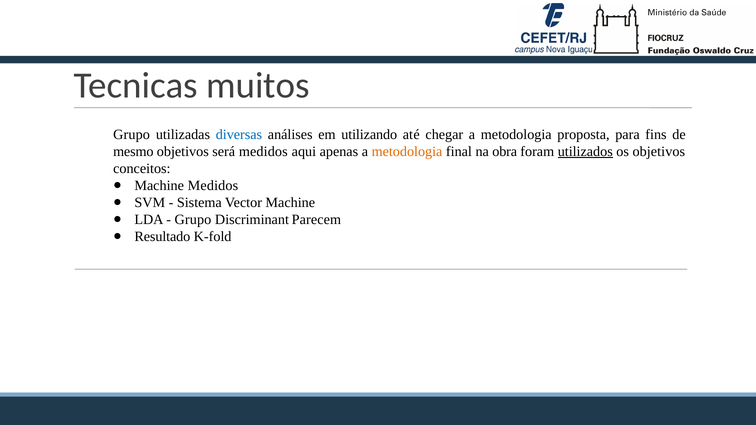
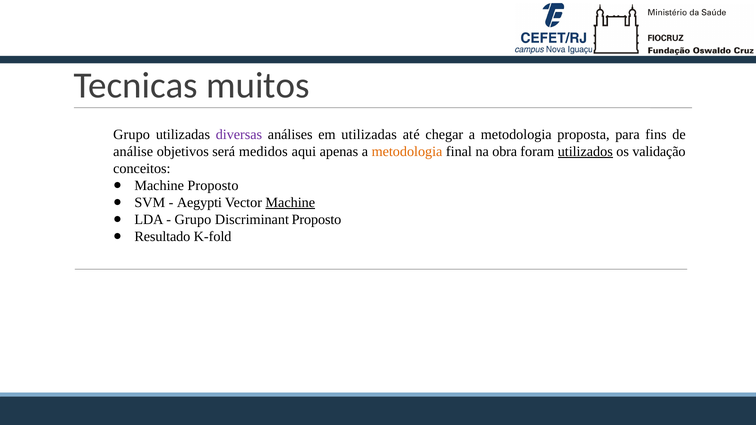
diversas colour: blue -> purple
em utilizando: utilizando -> utilizadas
mesmo: mesmo -> análise
os objetivos: objetivos -> validação
Machine Medidos: Medidos -> Proposto
Sistema: Sistema -> Aegypti
Machine at (290, 203) underline: none -> present
Discriminant Parecem: Parecem -> Proposto
